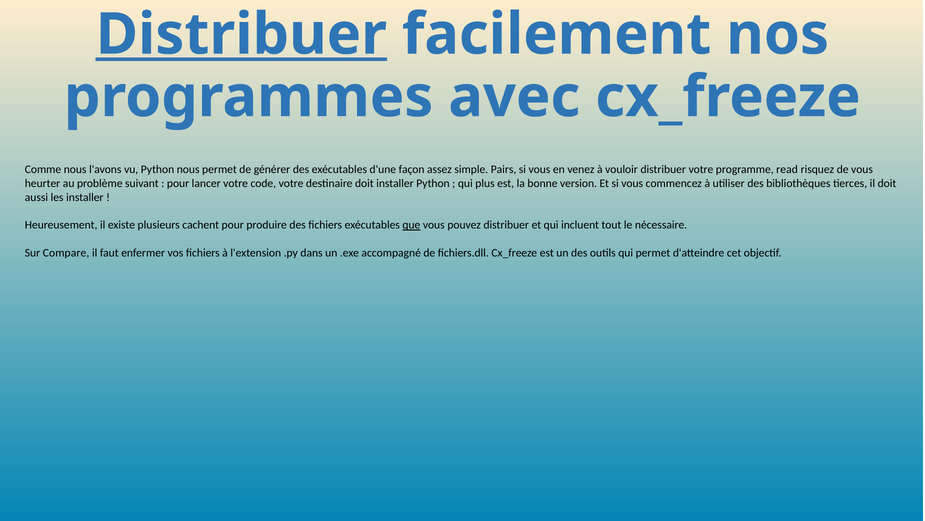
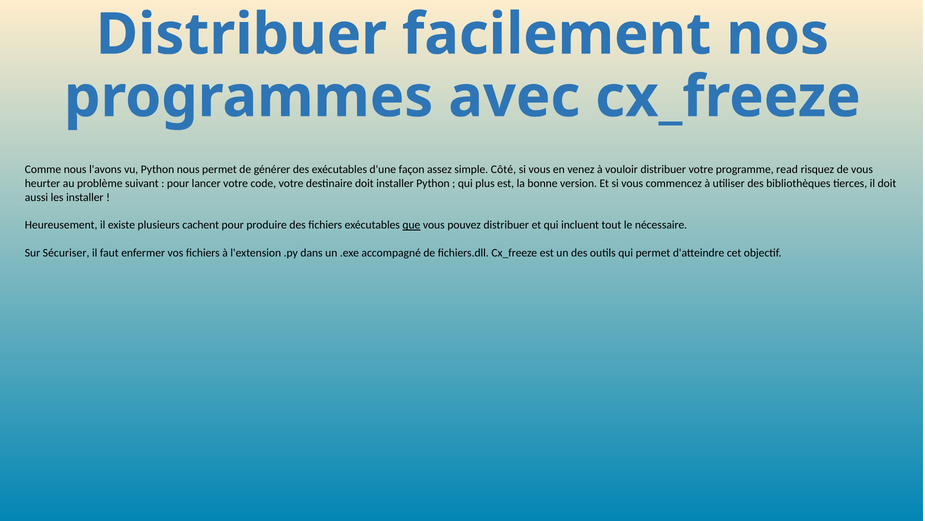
Distribuer at (241, 35) underline: present -> none
Pairs: Pairs -> Côté
Compare: Compare -> Sécuriser
